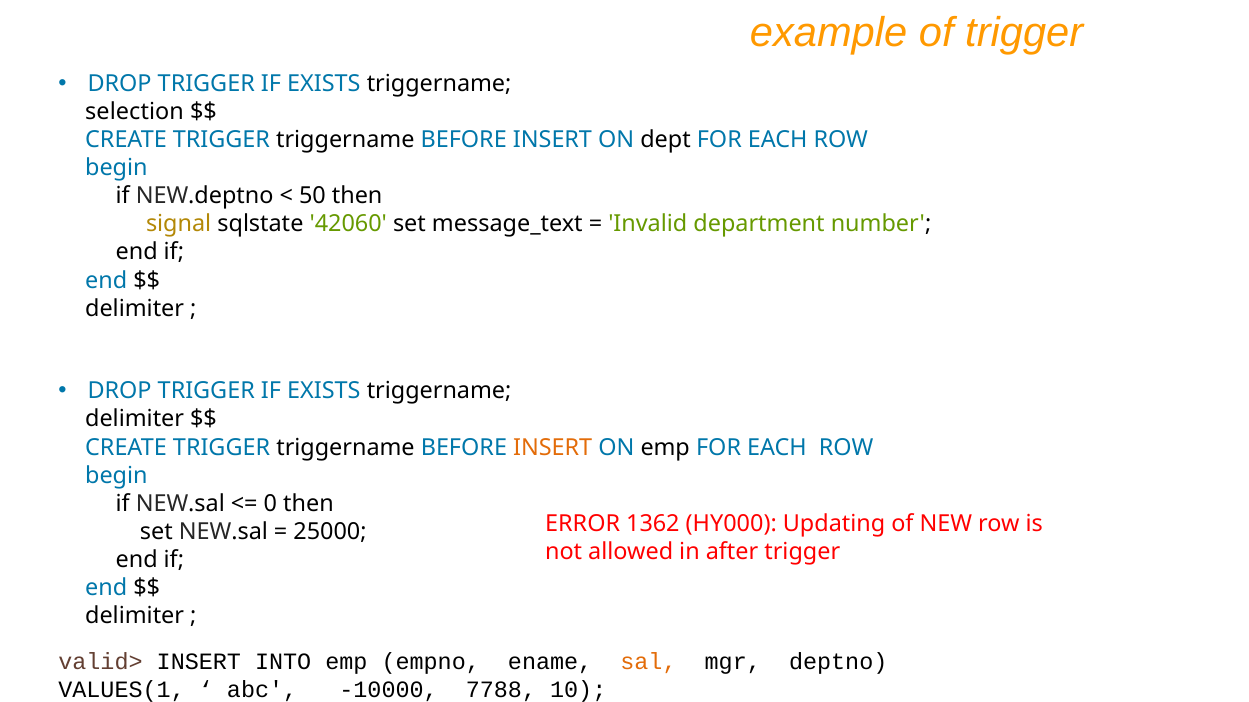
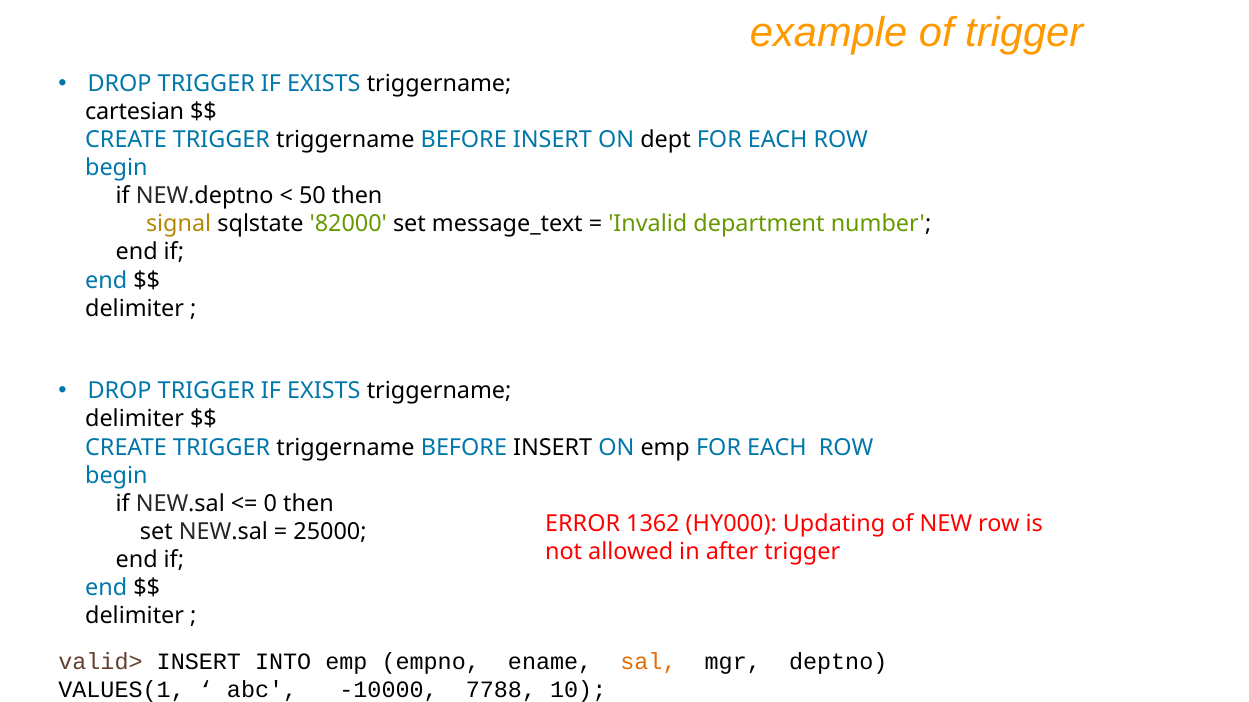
selection: selection -> cartesian
42060: 42060 -> 82000
INSERT at (553, 448) colour: orange -> black
